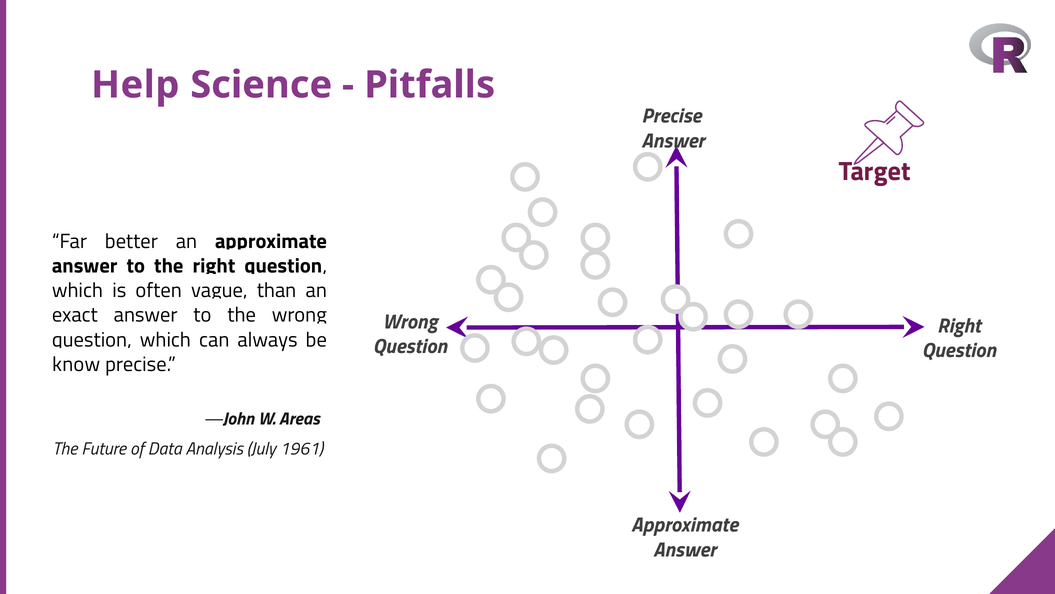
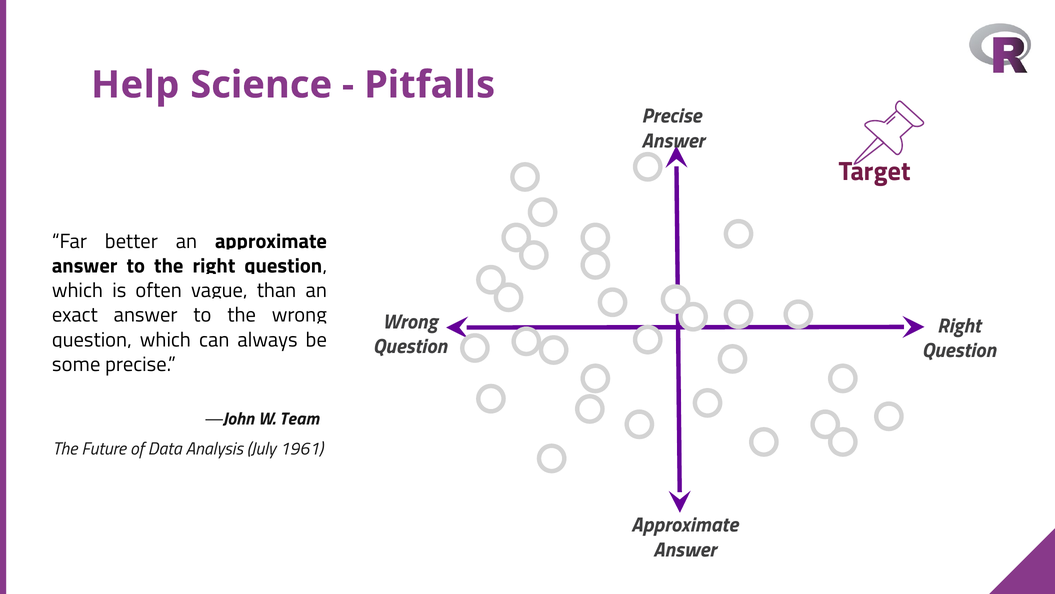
know: know -> some
Areas: Areas -> Team
